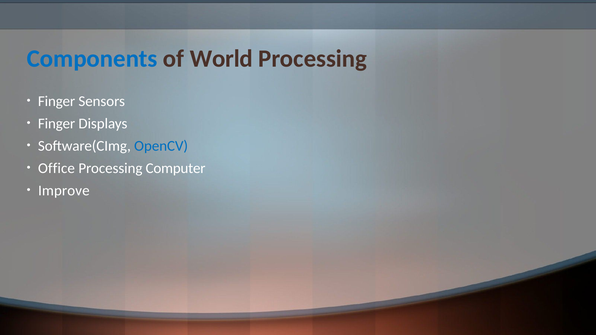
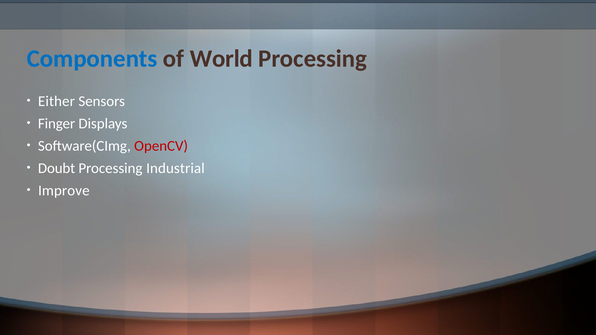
Finger at (57, 101): Finger -> Either
OpenCV colour: blue -> red
Office: Office -> Doubt
Computer: Computer -> Industrial
